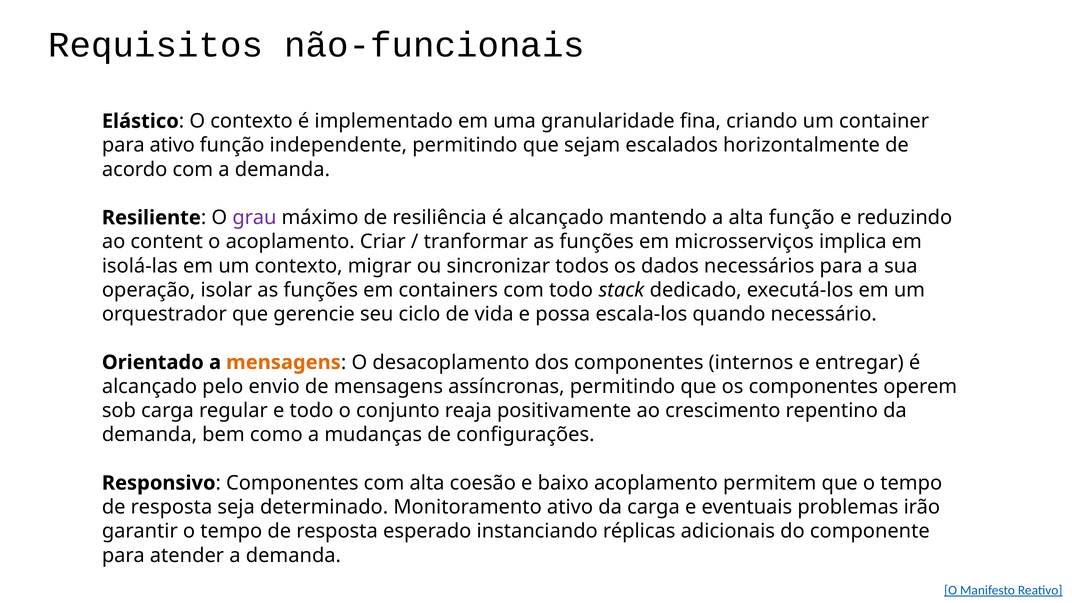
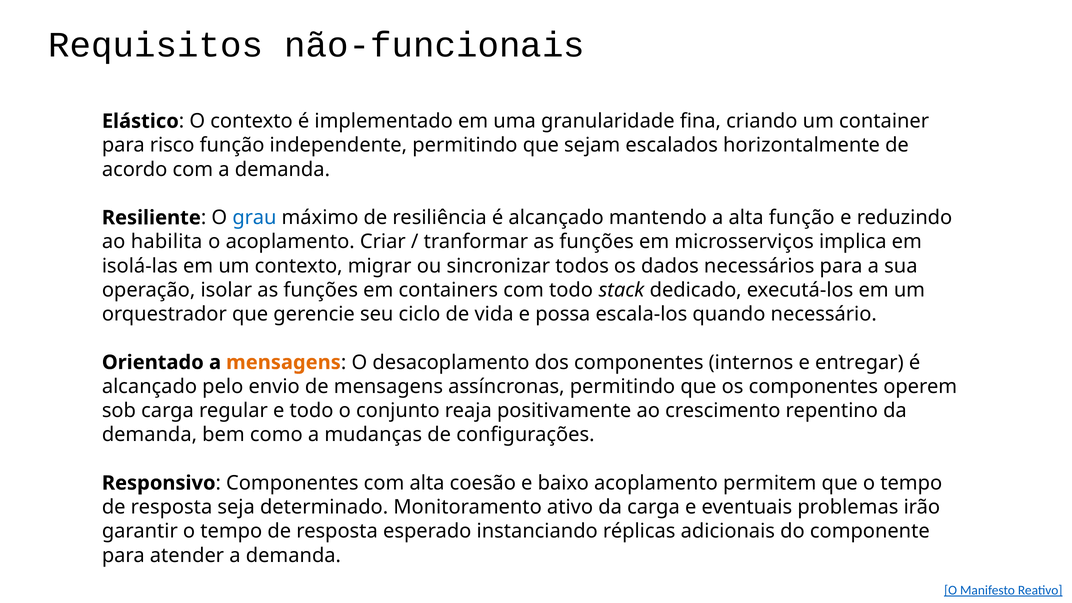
para ativo: ativo -> risco
grau colour: purple -> blue
content: content -> habilita
